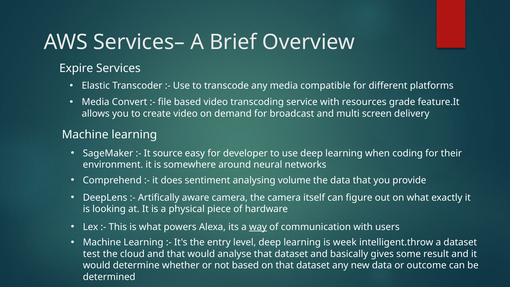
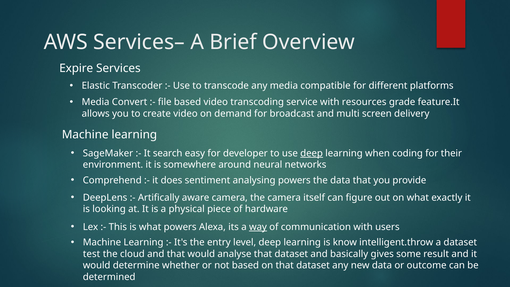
source: source -> search
deep at (312, 153) underline: none -> present
analysing volume: volume -> powers
week: week -> know
